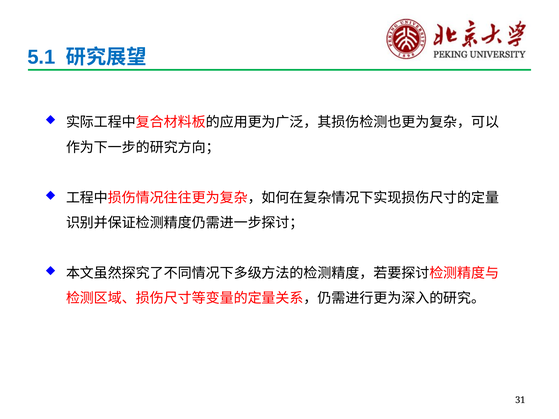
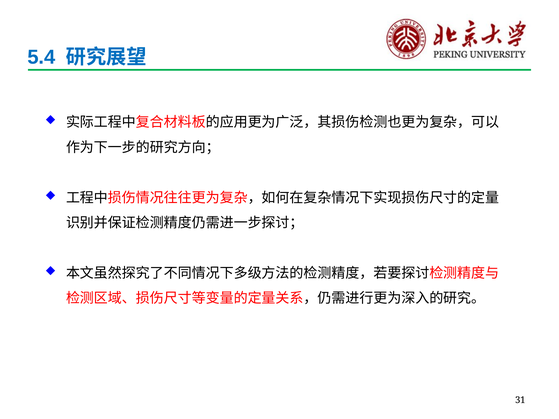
5.1: 5.1 -> 5.4
